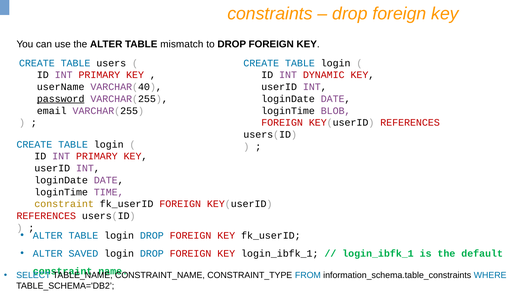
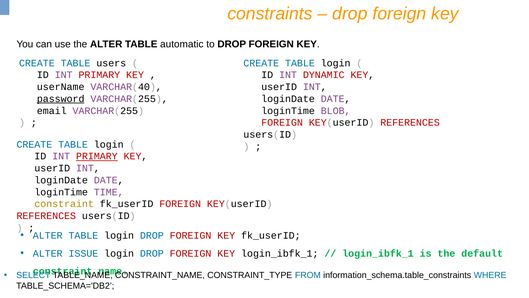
mismatch: mismatch -> automatic
PRIMARY at (97, 156) underline: none -> present
SAVED: SAVED -> ISSUE
